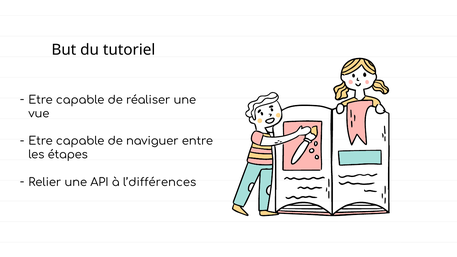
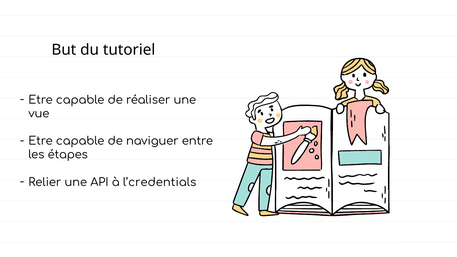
l’différences: l’différences -> l’credentials
